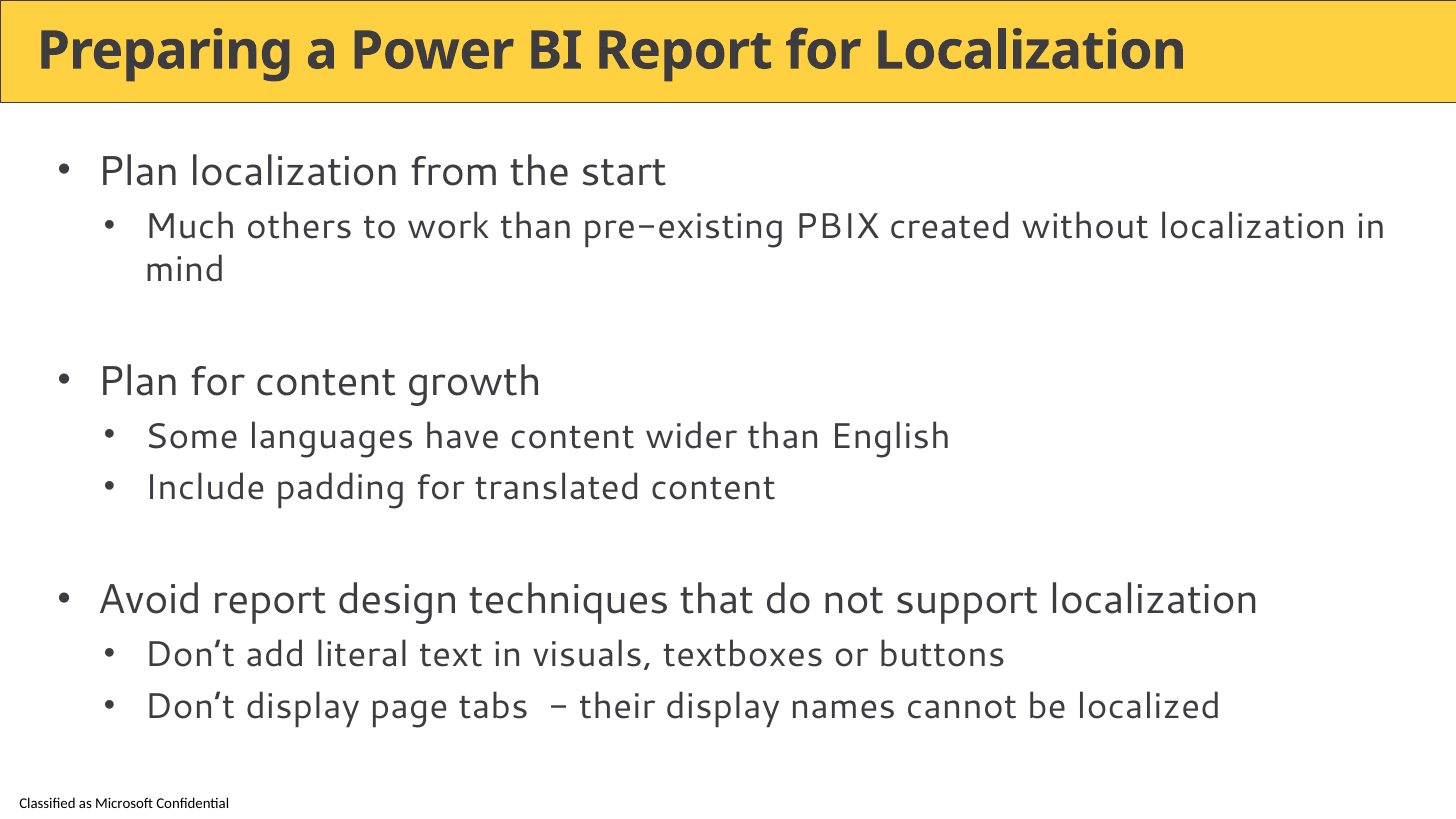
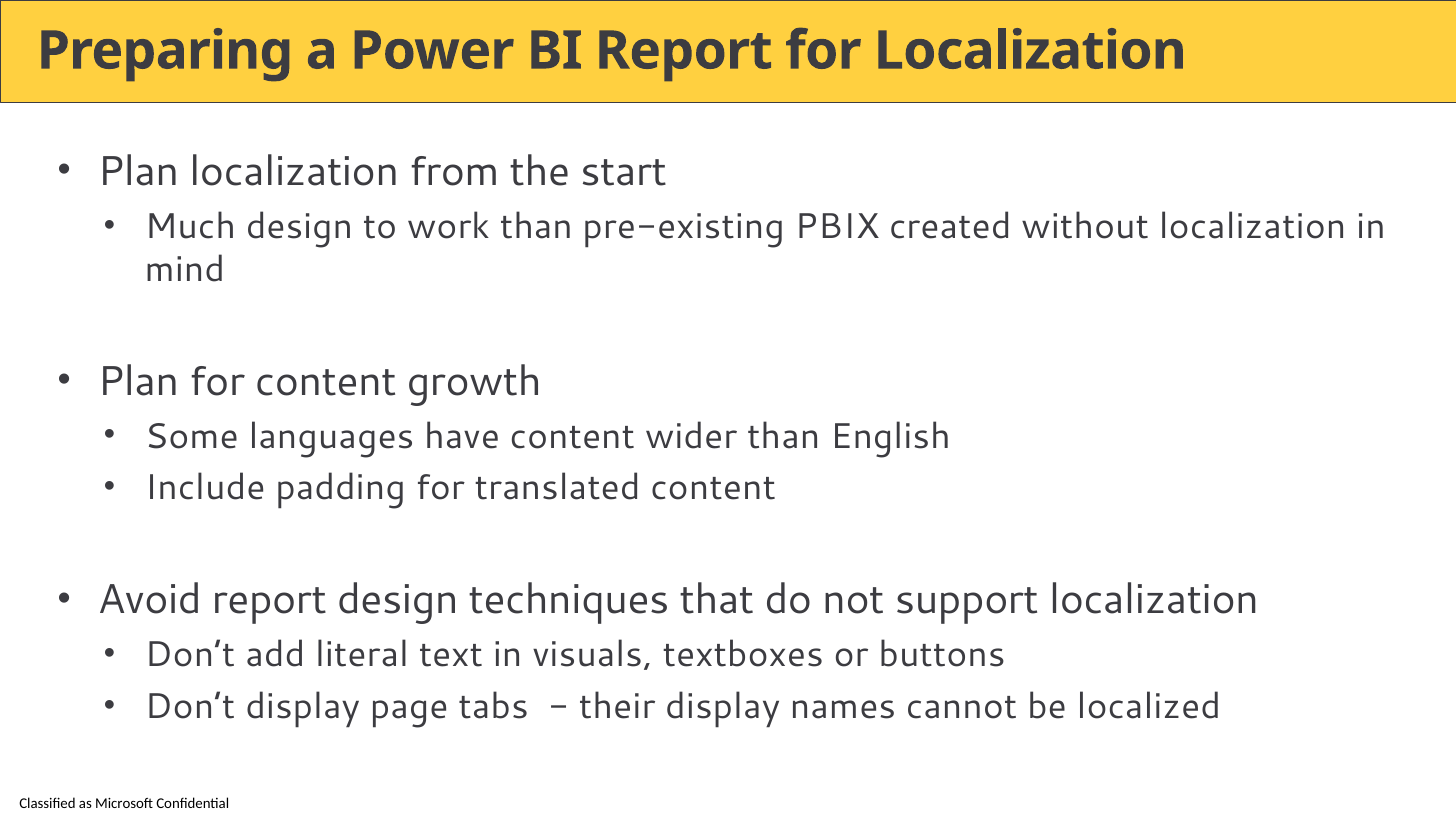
Much others: others -> design
